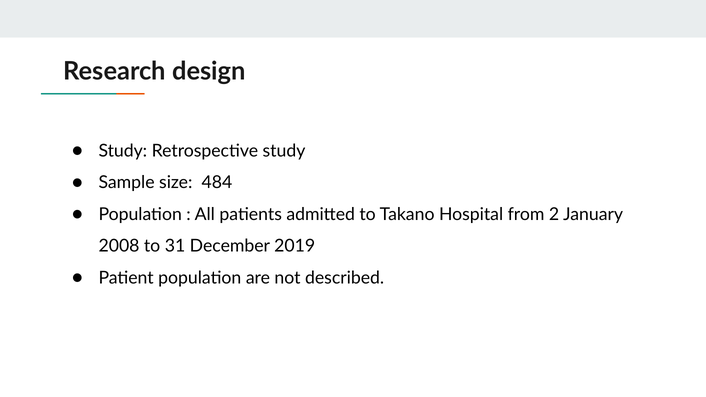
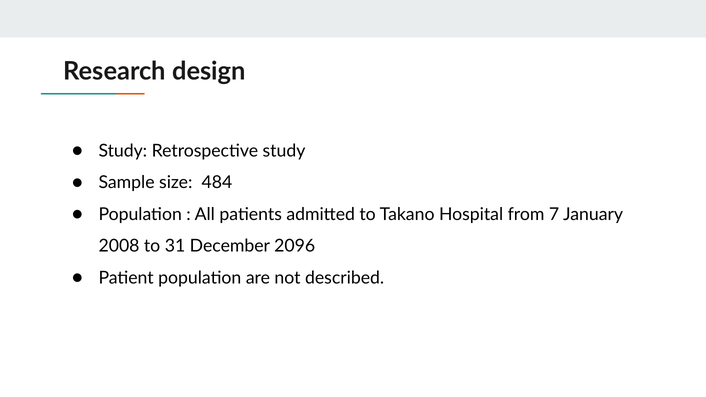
2: 2 -> 7
2019: 2019 -> 2096
